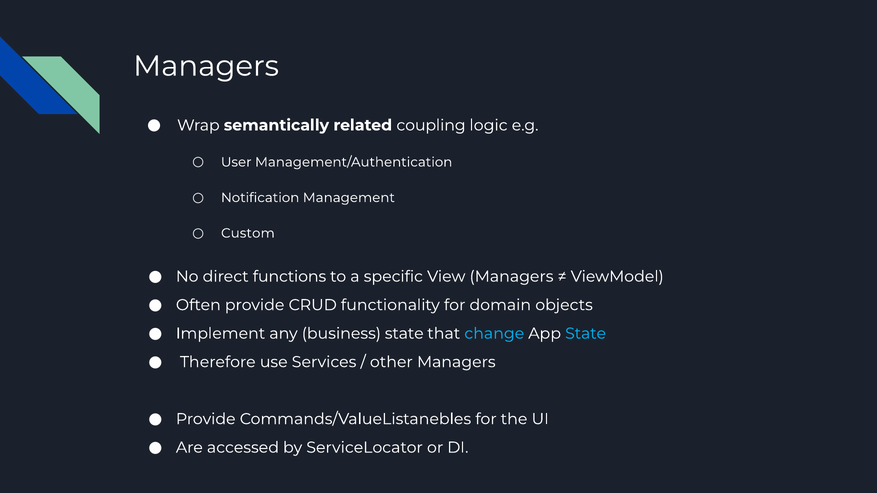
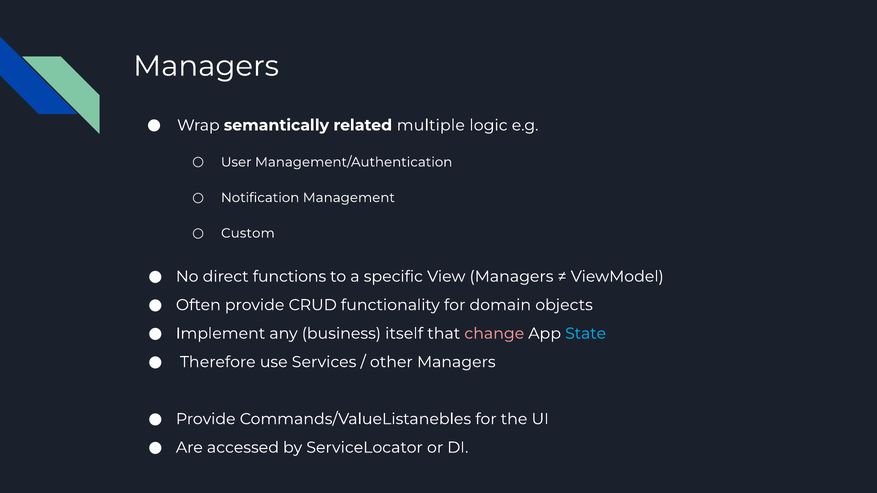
coupling: coupling -> multiple
business state: state -> itself
change colour: light blue -> pink
